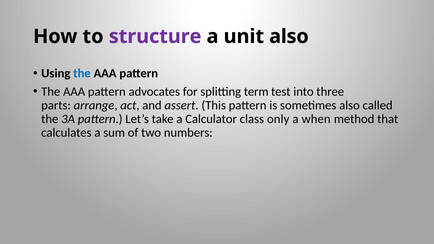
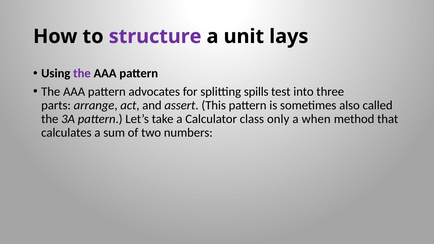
unit also: also -> lays
the at (82, 73) colour: blue -> purple
term: term -> spills
